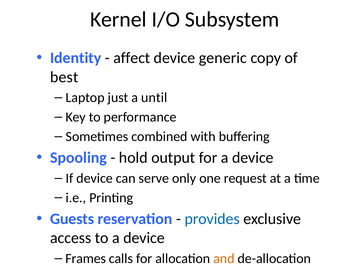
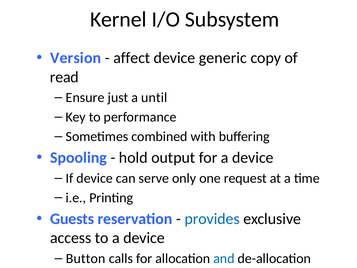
Identity: Identity -> Version
best: best -> read
Laptop: Laptop -> Ensure
Frames: Frames -> Button
and colour: orange -> blue
